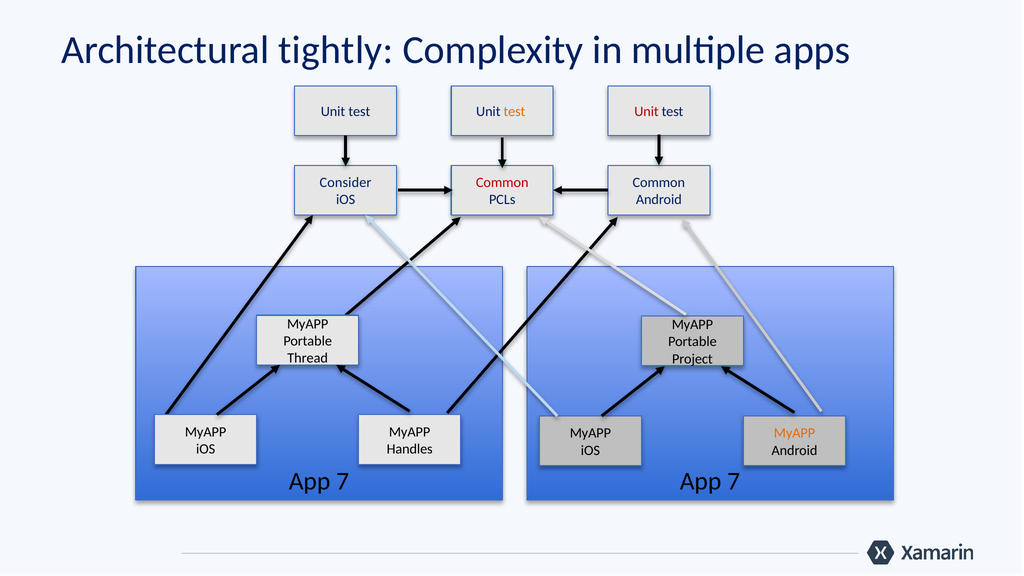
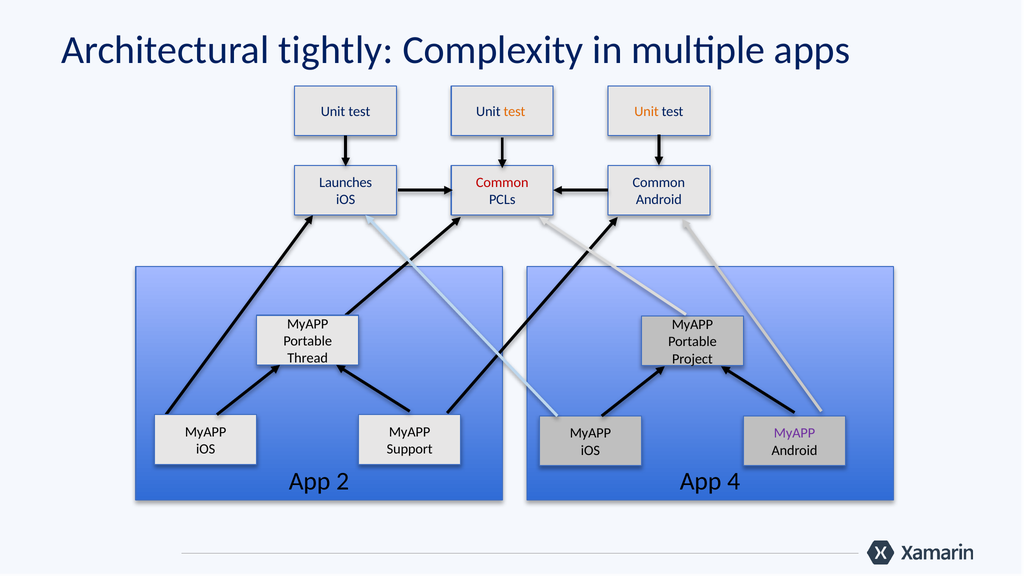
Unit at (646, 112) colour: red -> orange
Consider: Consider -> Launches
MyAPP at (794, 433) colour: orange -> purple
Handles: Handles -> Support
7 at (343, 481): 7 -> 2
7 at (734, 481): 7 -> 4
